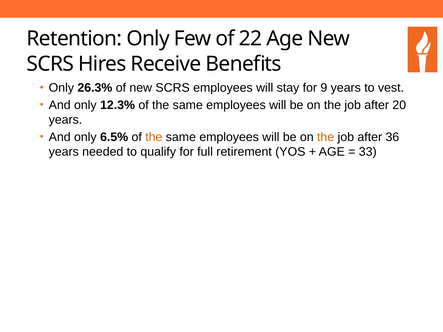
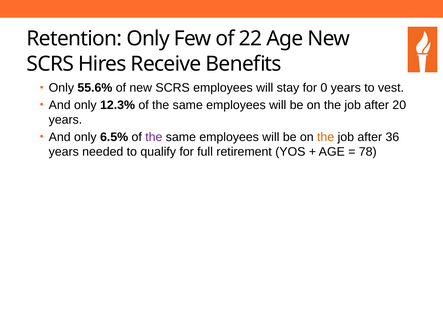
26.3%: 26.3% -> 55.6%
9: 9 -> 0
the at (154, 137) colour: orange -> purple
33: 33 -> 78
